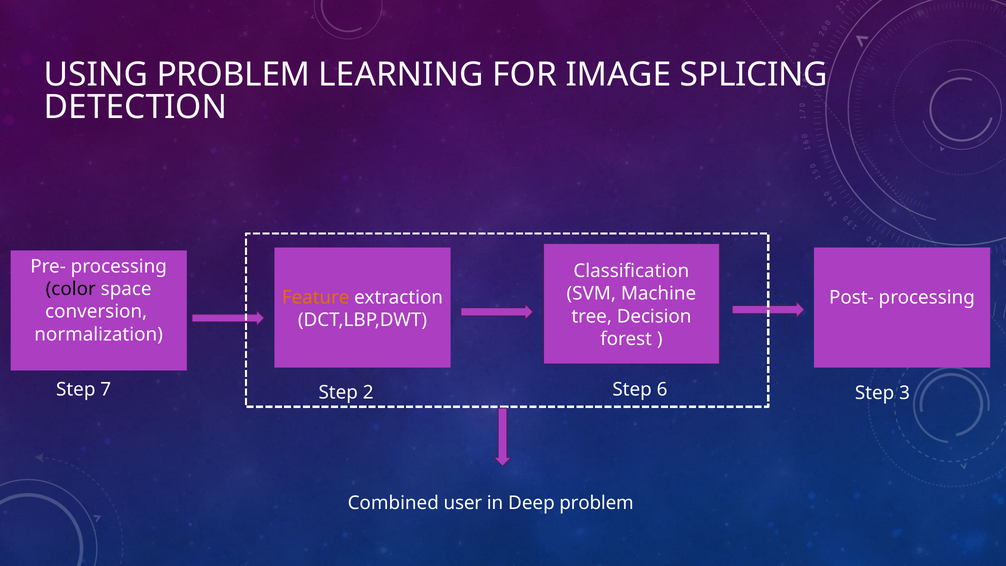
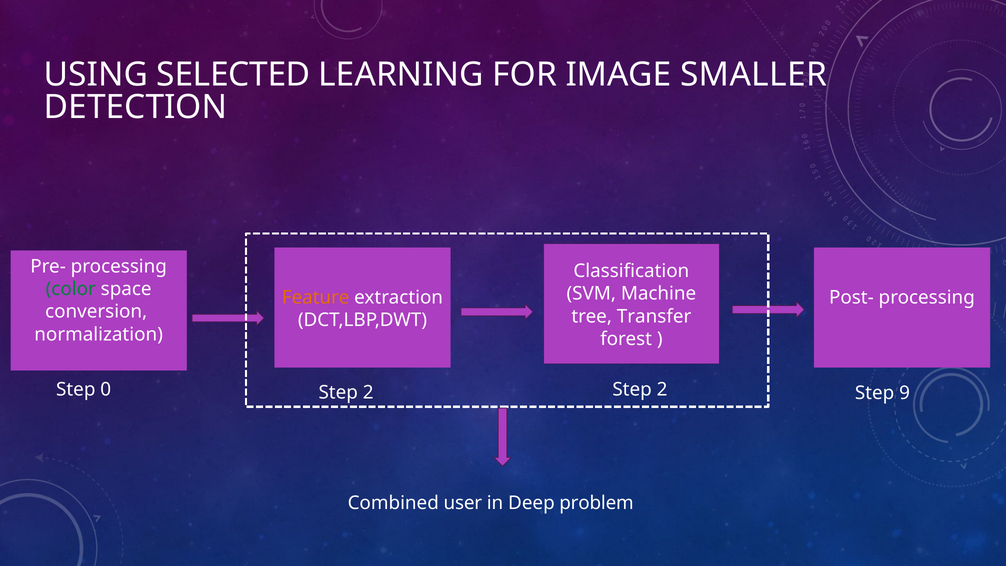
USING PROBLEM: PROBLEM -> SELECTED
SPLICING: SPLICING -> SMALLER
color colour: black -> green
Decision: Decision -> Transfer
7: 7 -> 0
6 at (662, 389): 6 -> 2
3: 3 -> 9
